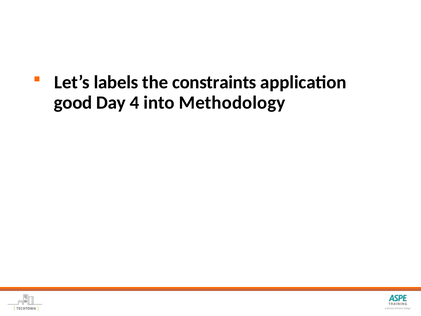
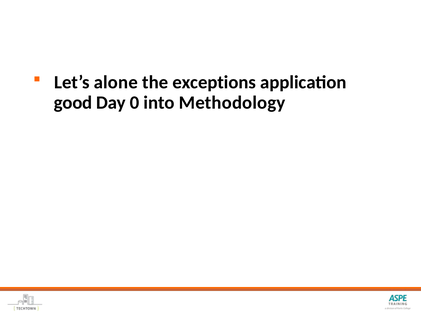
labels: labels -> alone
constraints: constraints -> exceptions
4: 4 -> 0
